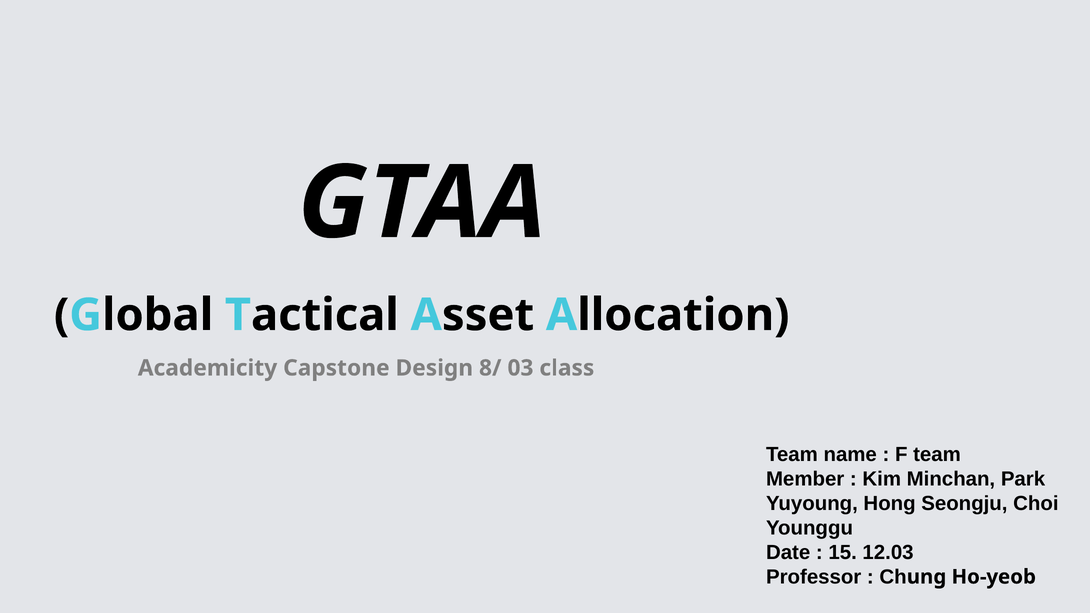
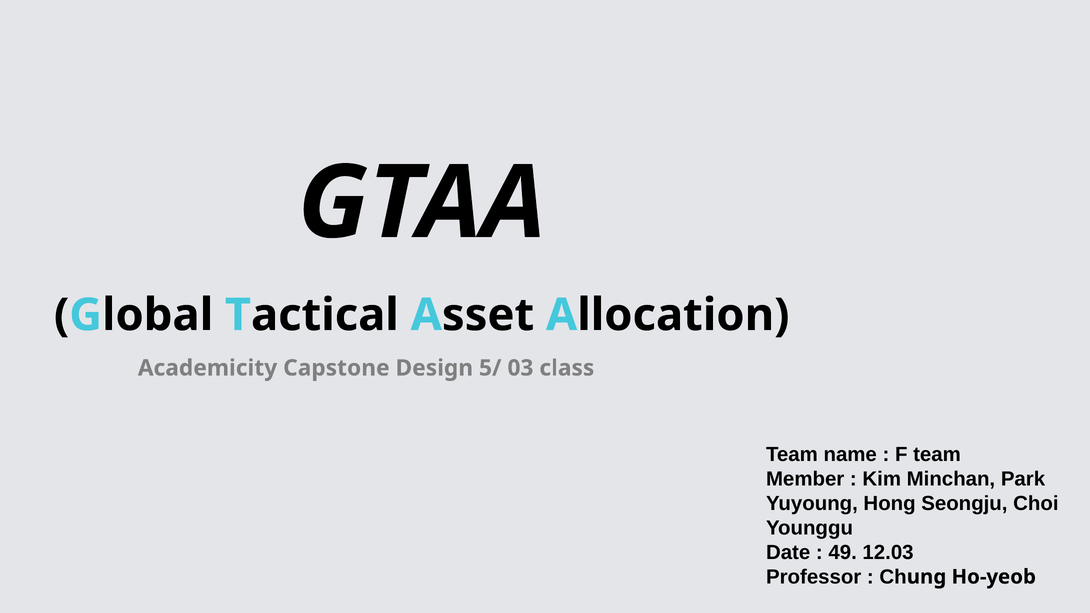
8/: 8/ -> 5/
15: 15 -> 49
